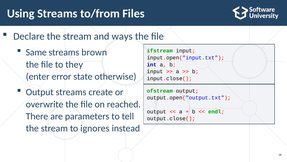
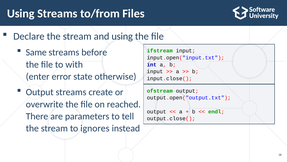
and ways: ways -> using
brown: brown -> before
they: they -> with
